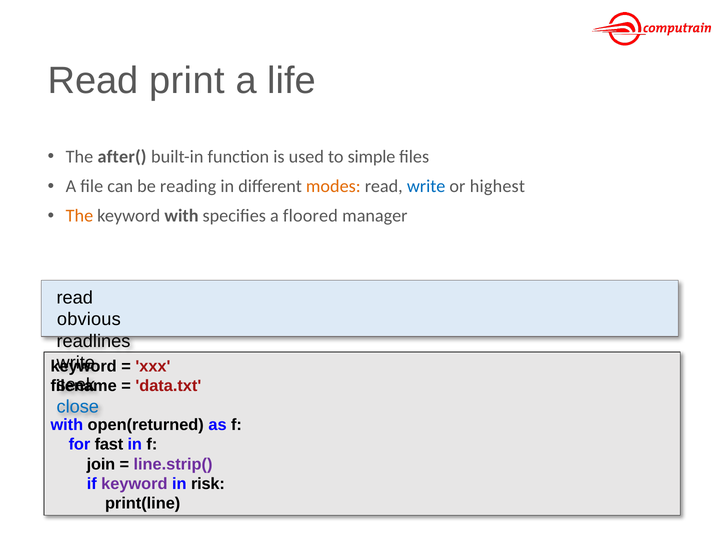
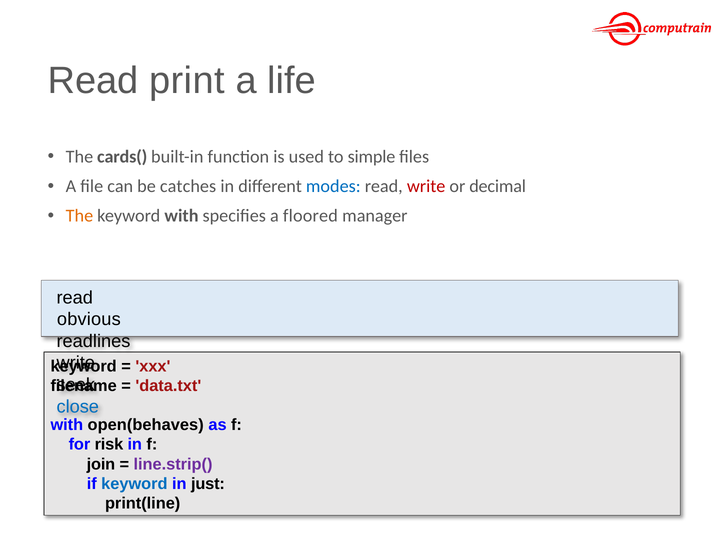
after(: after( -> cards(
reading: reading -> catches
modes colour: orange -> blue
write at (426, 187) colour: blue -> red
highest: highest -> decimal
open(returned: open(returned -> open(behaves
fast: fast -> risk
keyword at (134, 484) colour: purple -> blue
risk: risk -> just
